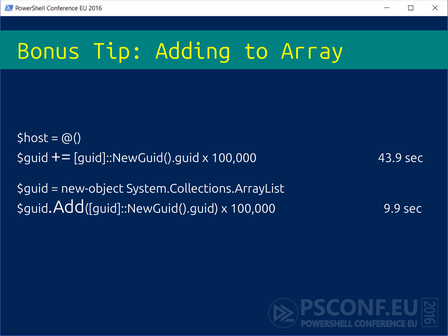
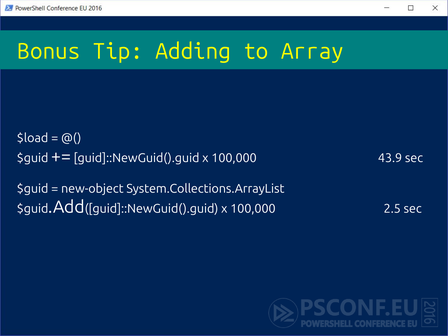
$host: $host -> $load
9.9: 9.9 -> 2.5
